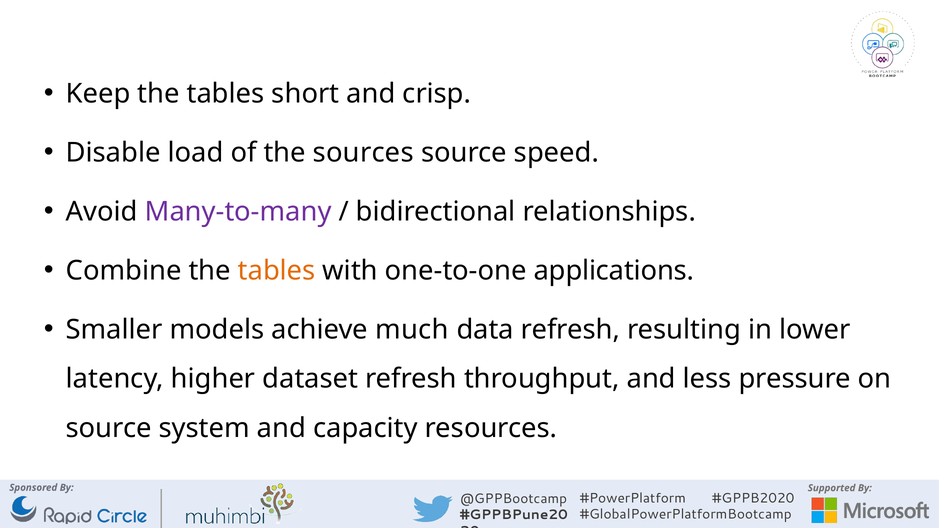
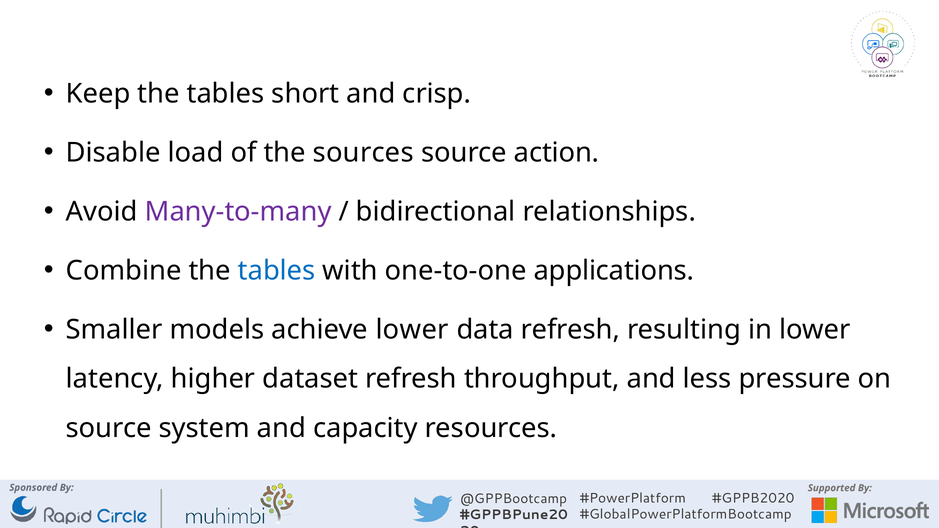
speed: speed -> action
tables at (277, 271) colour: orange -> blue
achieve much: much -> lower
